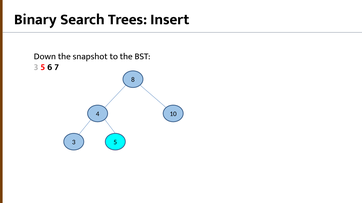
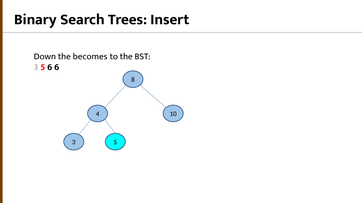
snapshot: snapshot -> becomes
6 7: 7 -> 6
